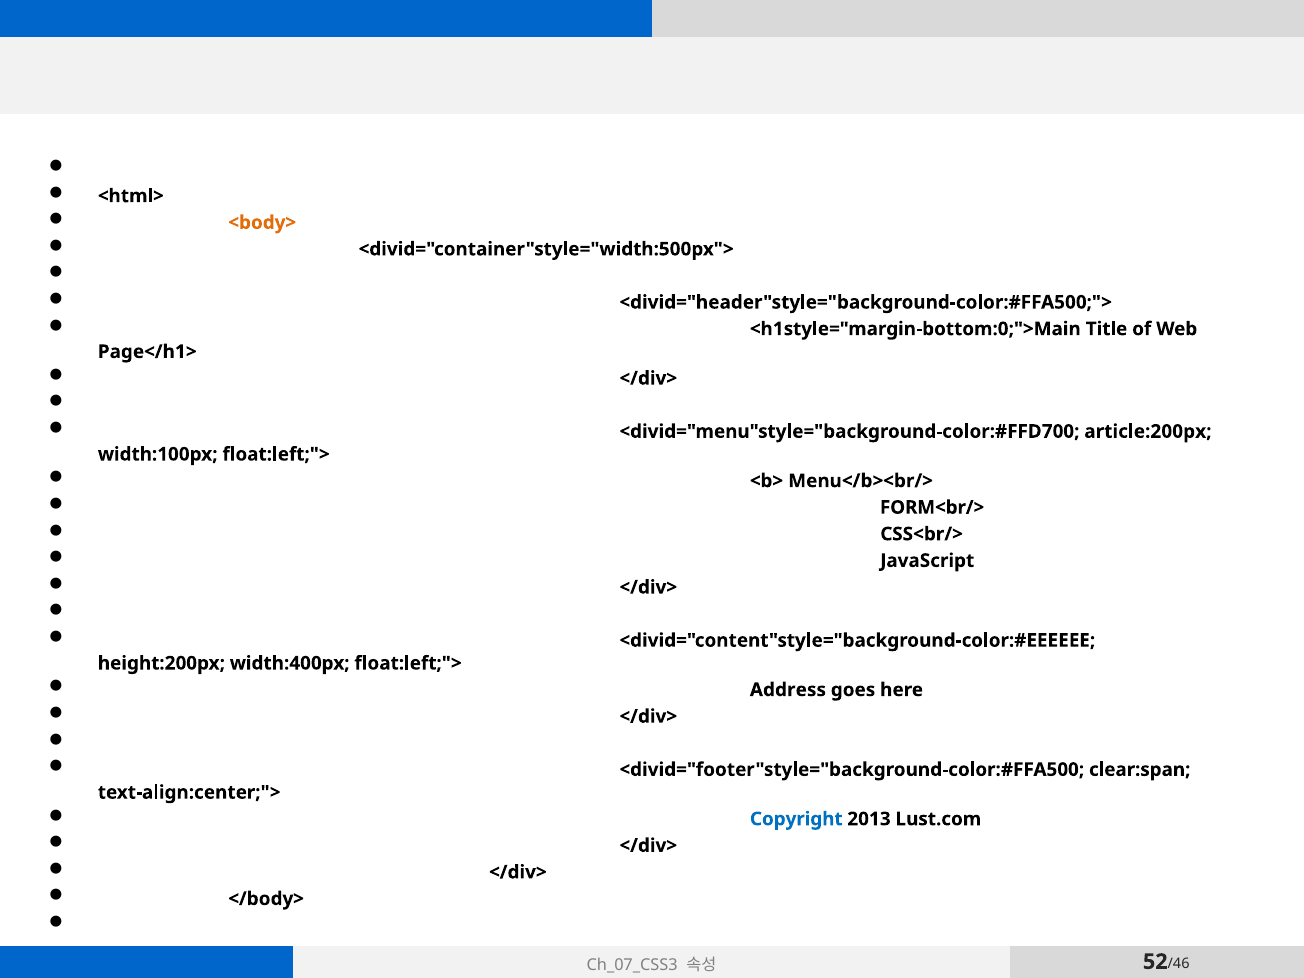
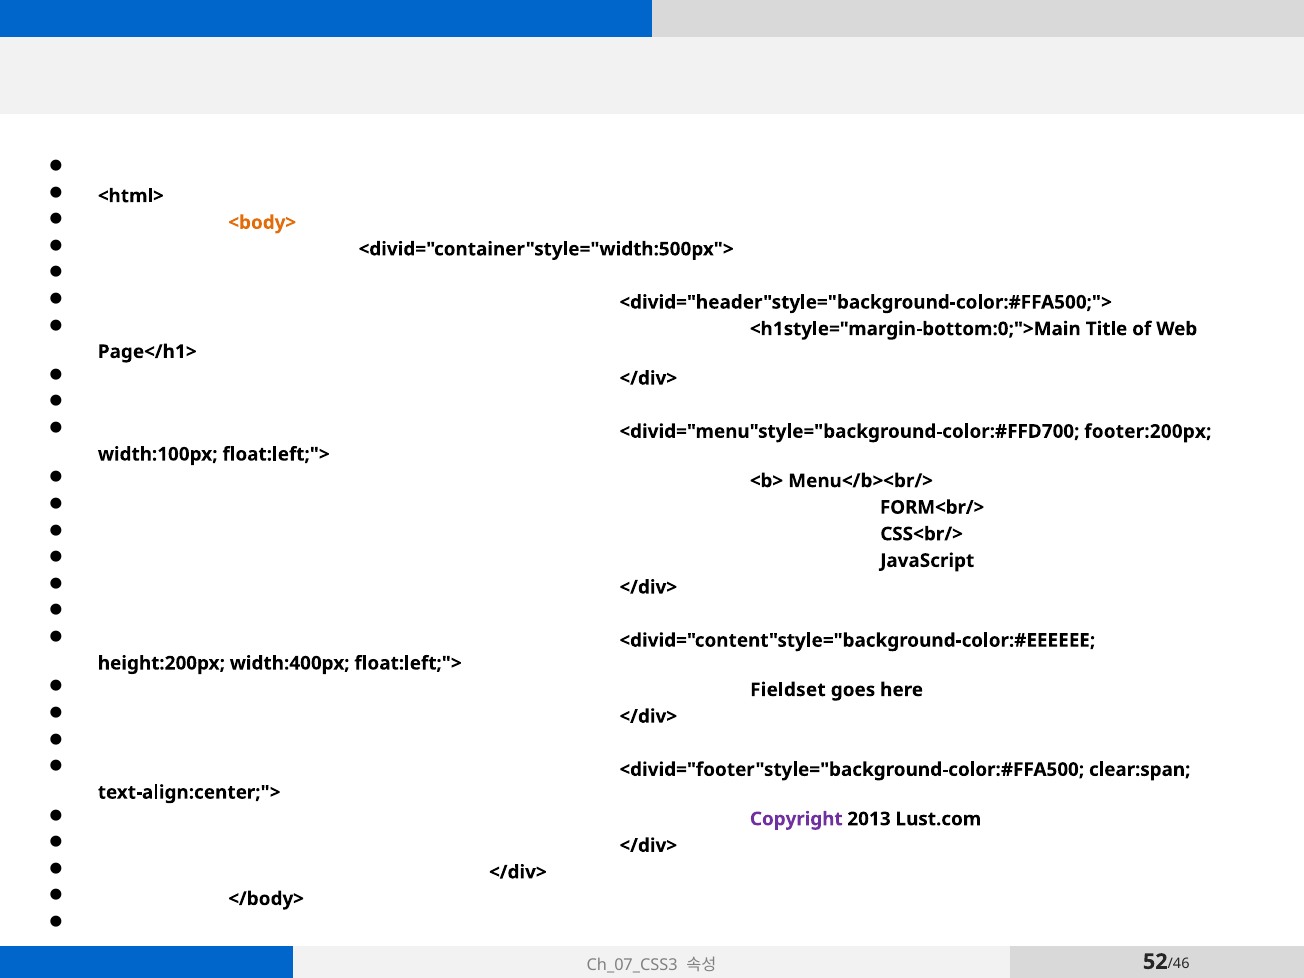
article:200px: article:200px -> footer:200px
Address: Address -> Fieldset
Copyright colour: blue -> purple
